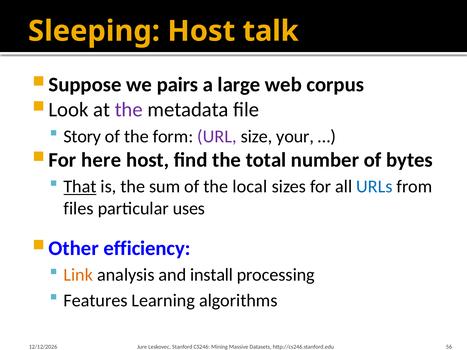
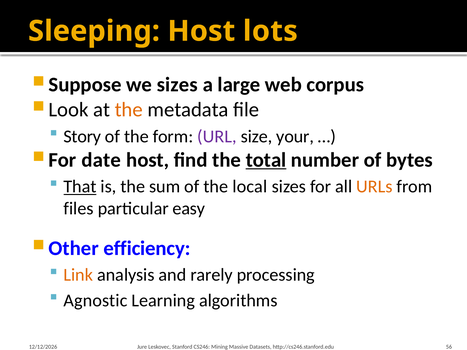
talk: talk -> lots
we pairs: pairs -> sizes
the at (129, 110) colour: purple -> orange
here: here -> date
total underline: none -> present
URLs colour: blue -> orange
uses: uses -> easy
install: install -> rarely
Features: Features -> Agnostic
